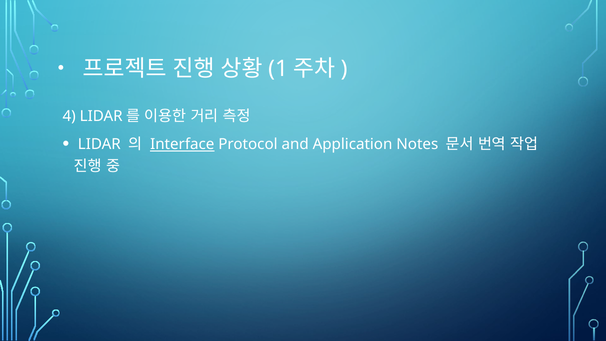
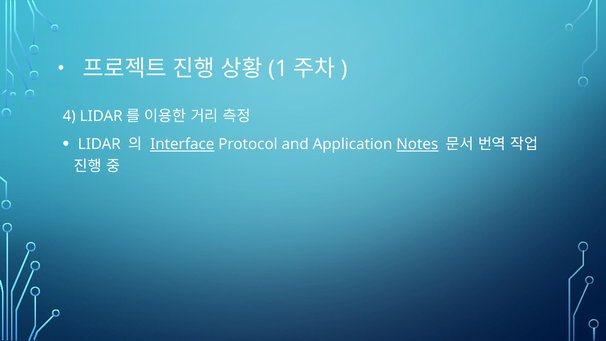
Notes underline: none -> present
